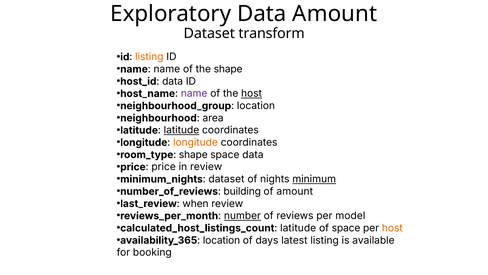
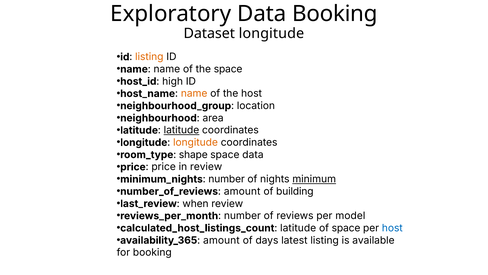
Data Amount: Amount -> Booking
Dataset transform: transform -> longitude
the shape: shape -> space
host_id data: data -> high
name at (194, 93) colour: purple -> orange
host at (252, 93) underline: present -> none
minimum_nights dataset: dataset -> number
number_of_reviews building: building -> amount
of amount: amount -> building
number at (242, 215) underline: present -> none
host at (392, 228) colour: orange -> blue
availability_365 location: location -> amount
